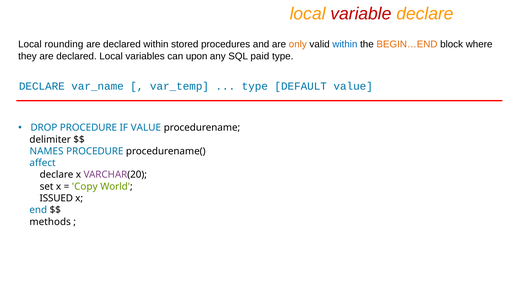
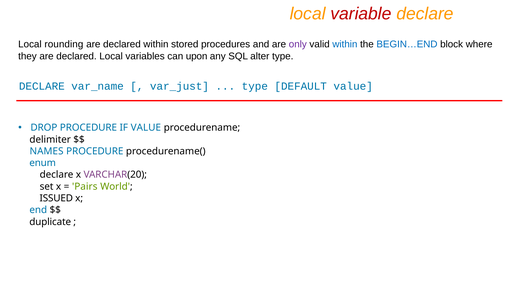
only colour: orange -> purple
BEGIN…END colour: orange -> blue
paid: paid -> alter
var_temp: var_temp -> var_just
affect: affect -> enum
Copy: Copy -> Pairs
methods: methods -> duplicate
